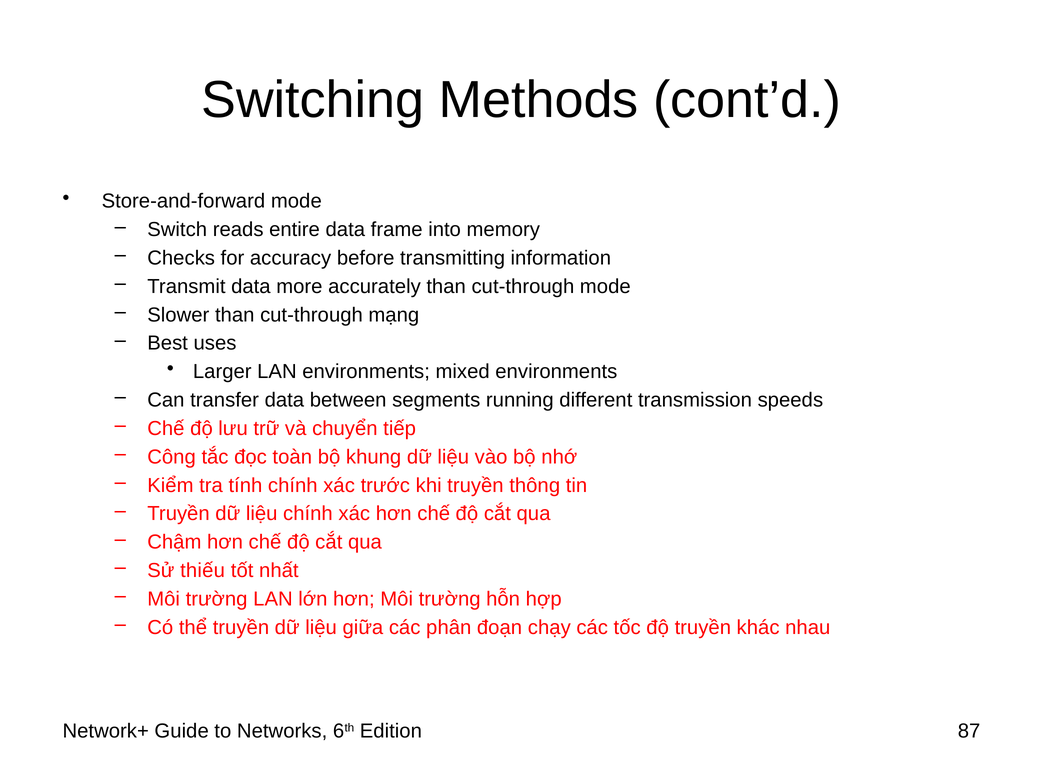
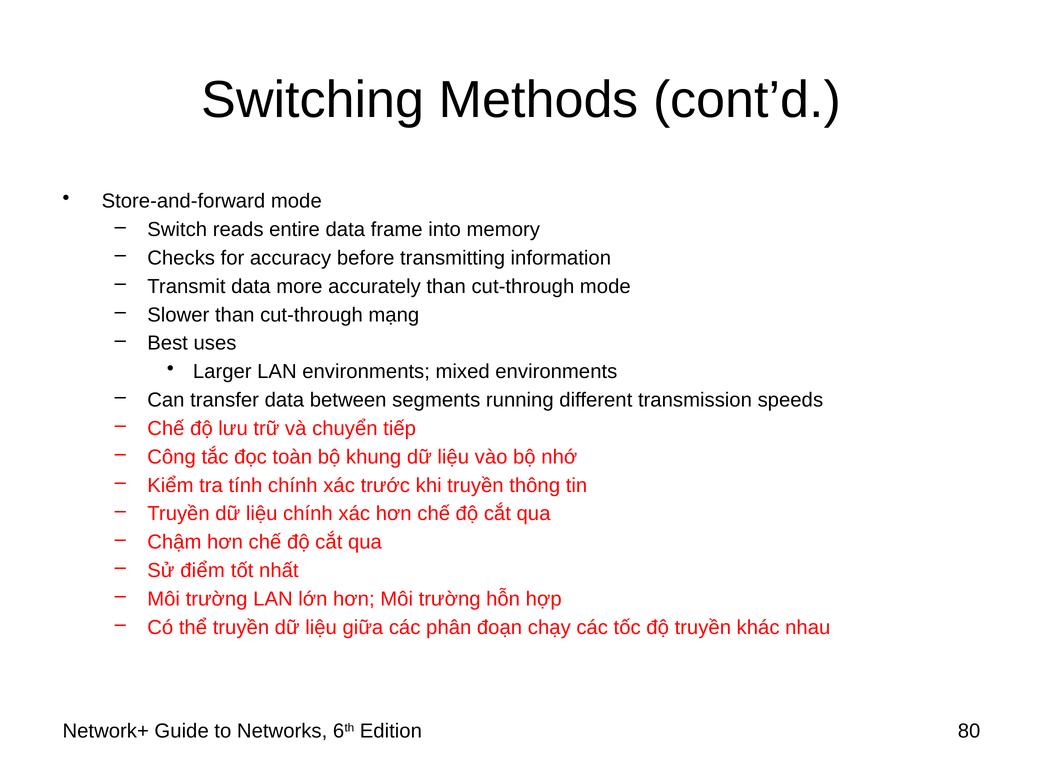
thiếu: thiếu -> điểm
87: 87 -> 80
